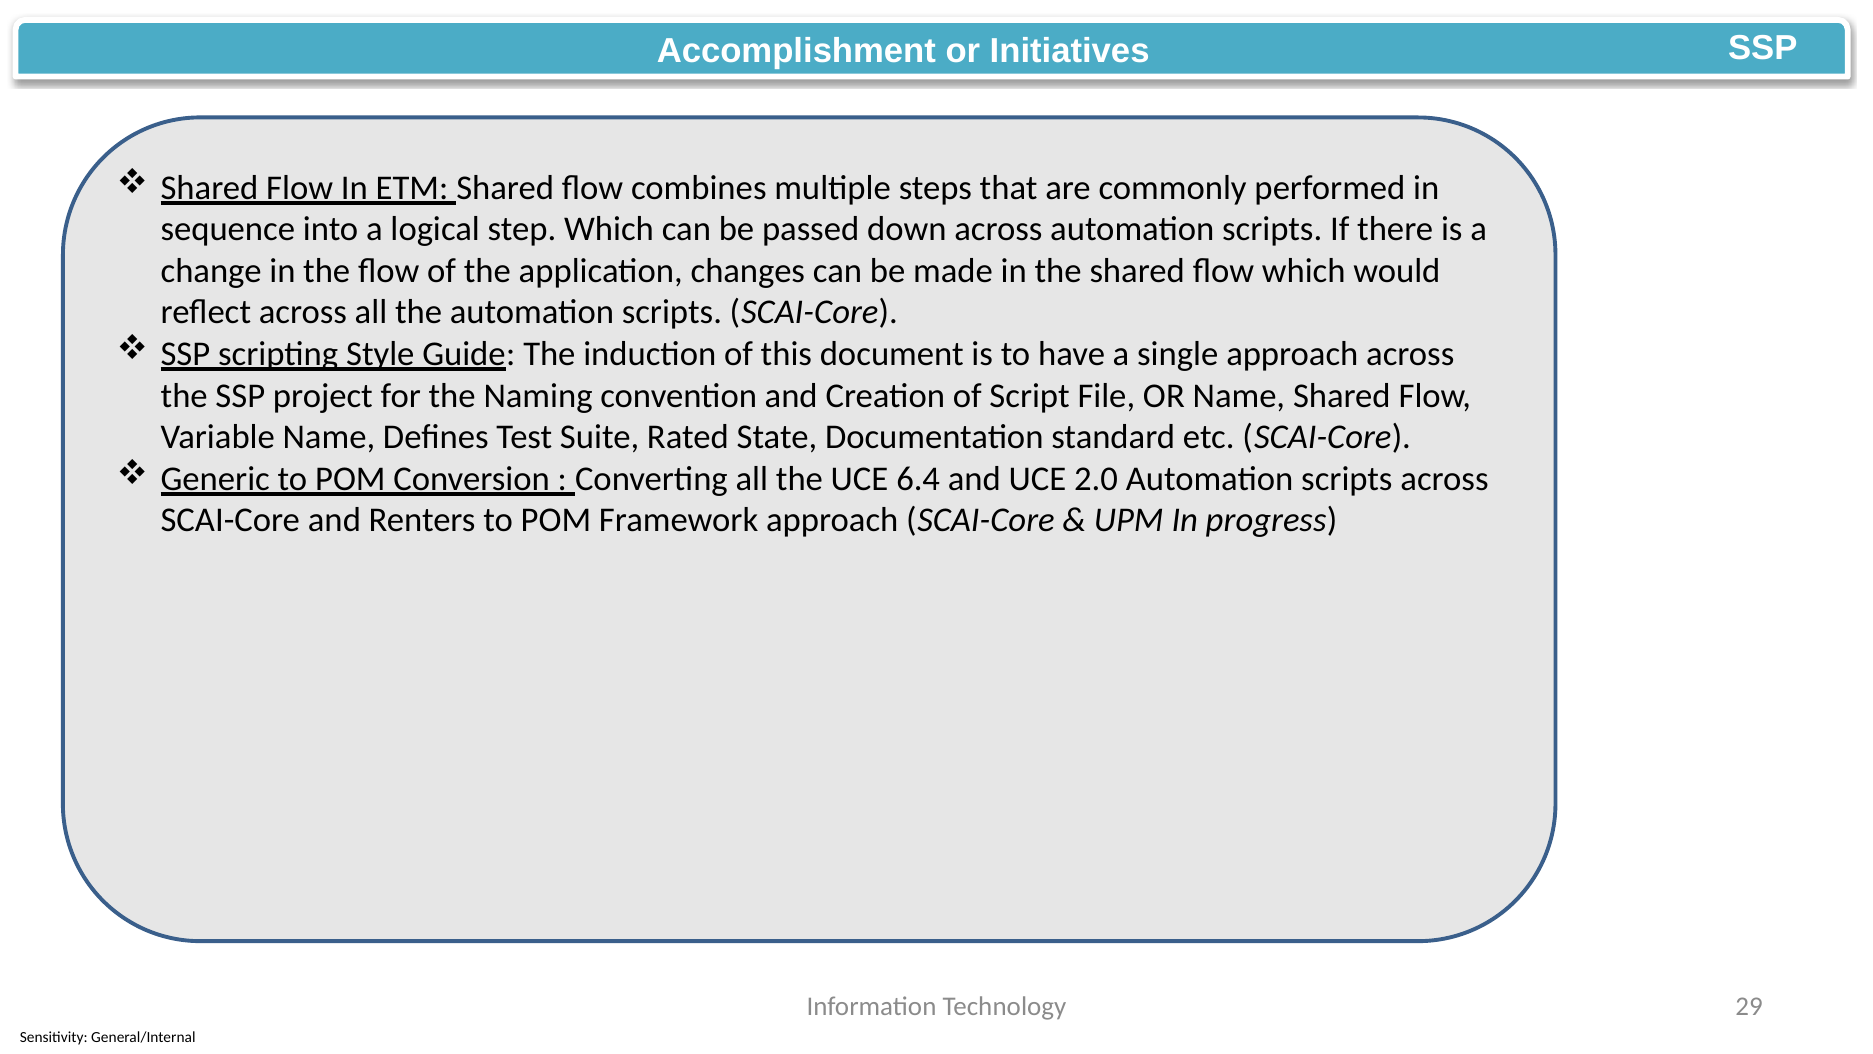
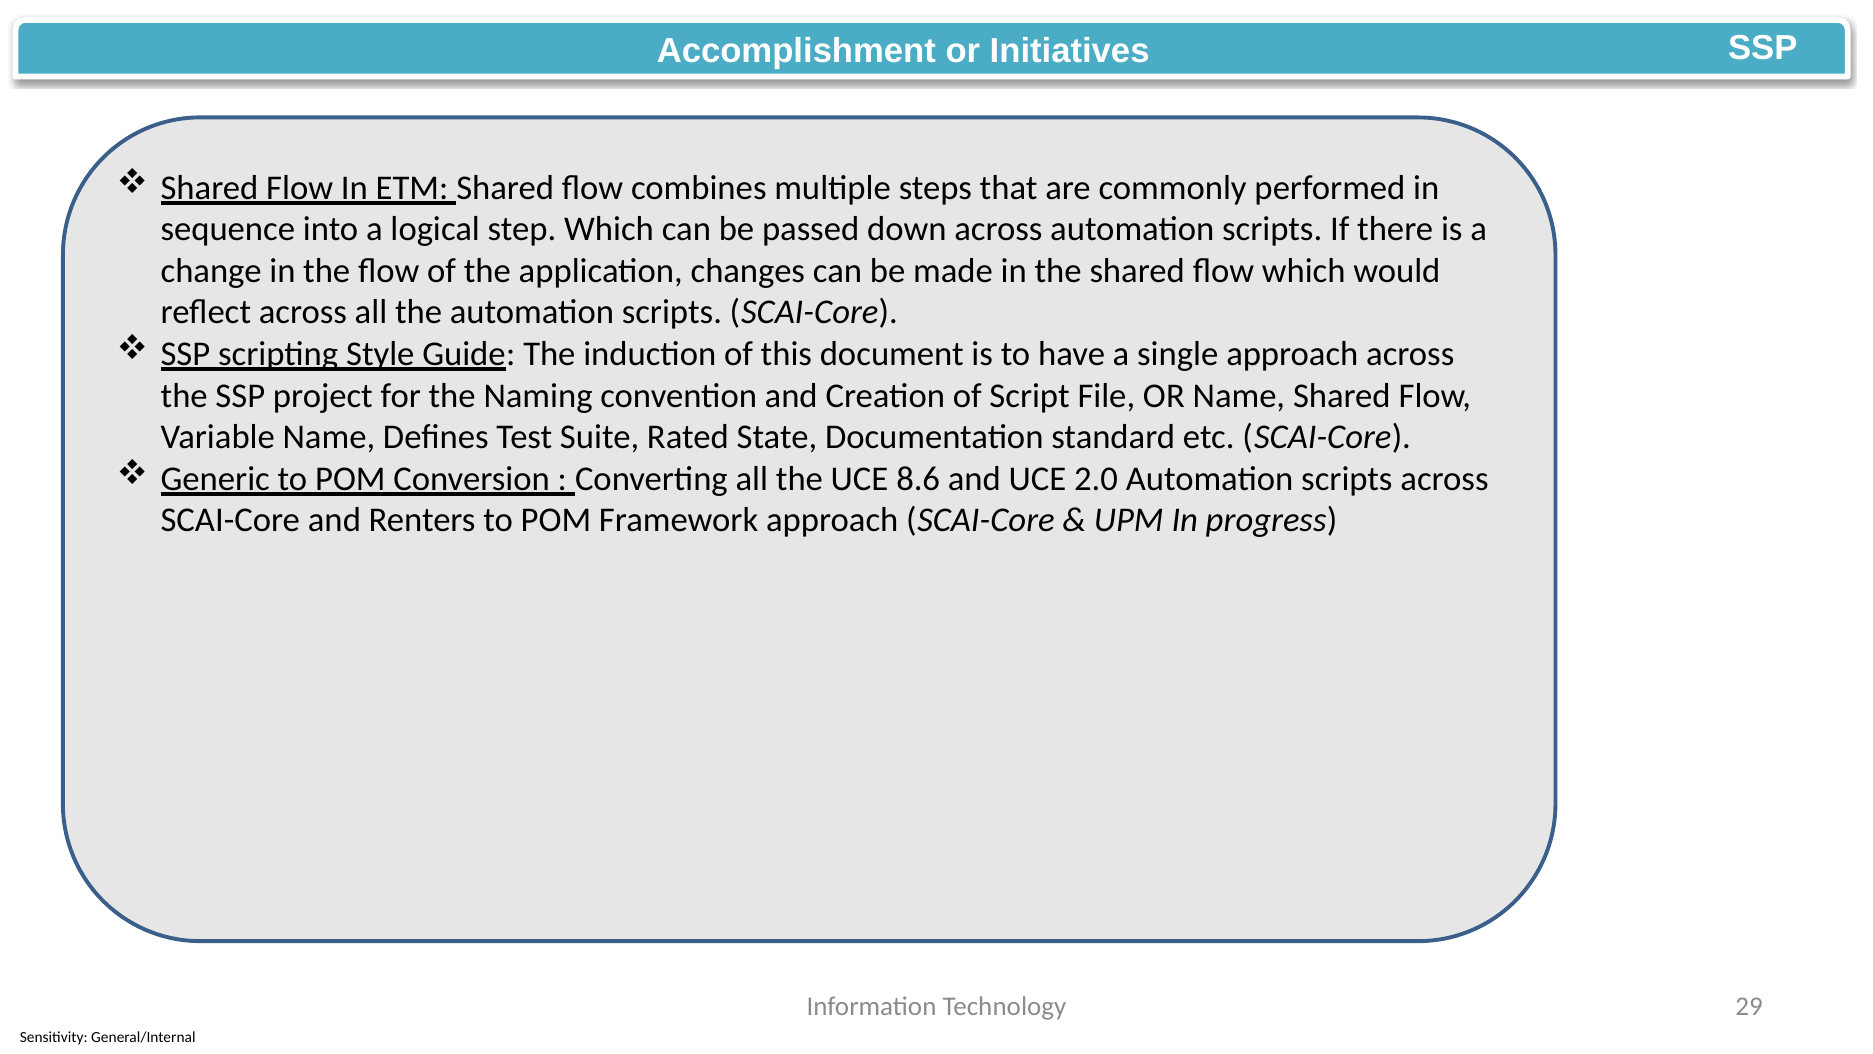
6.4: 6.4 -> 8.6
